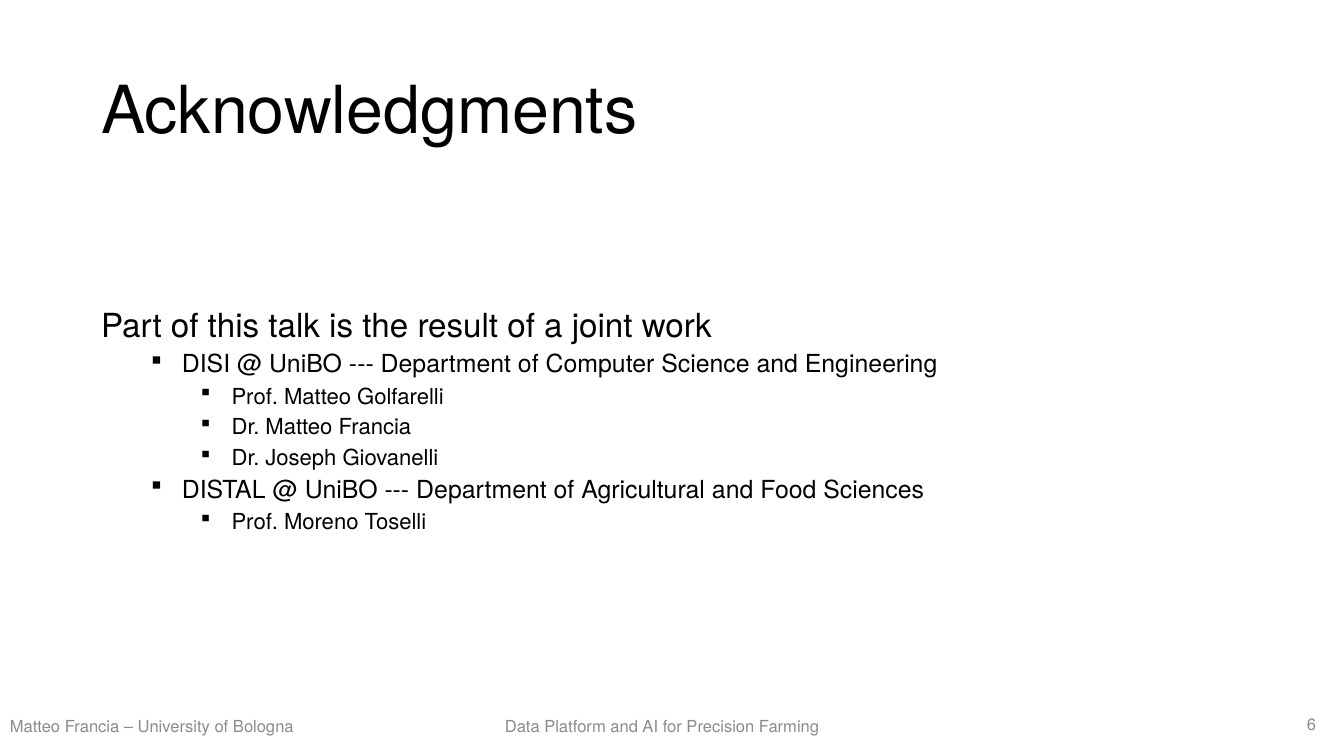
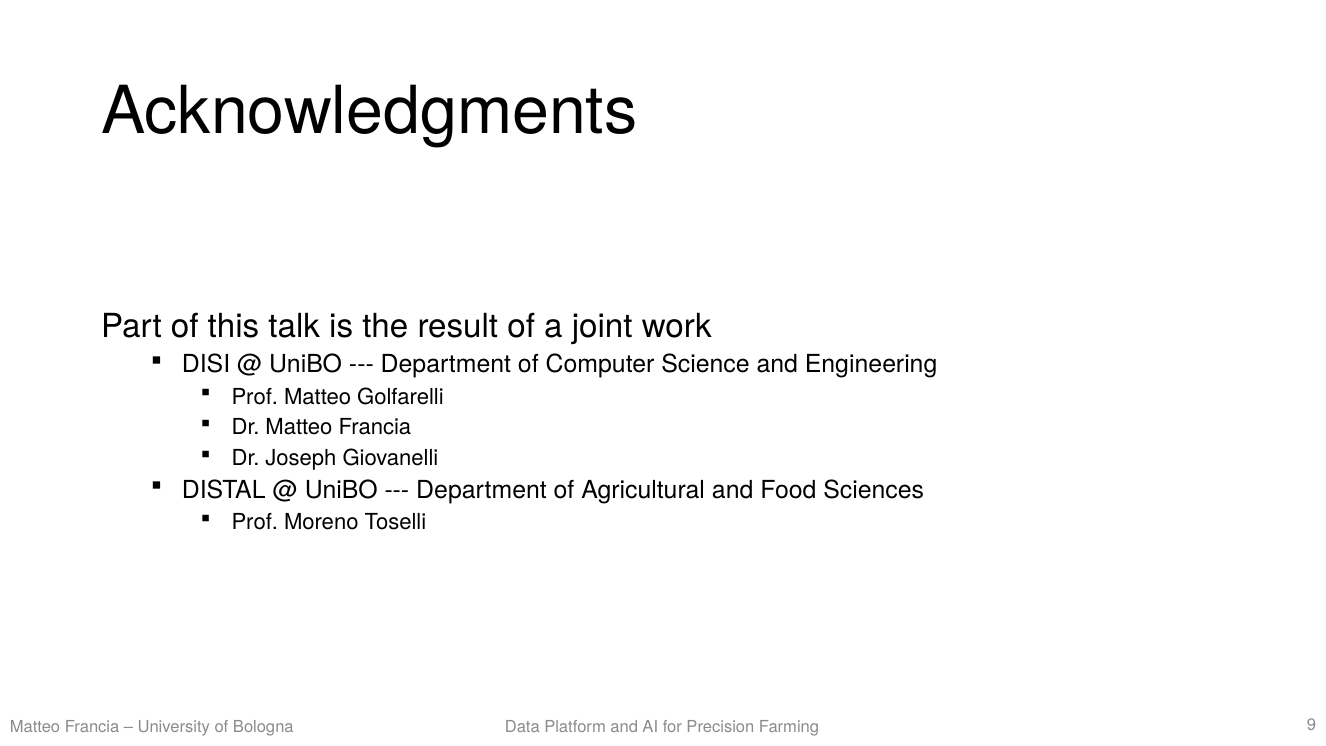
6: 6 -> 9
